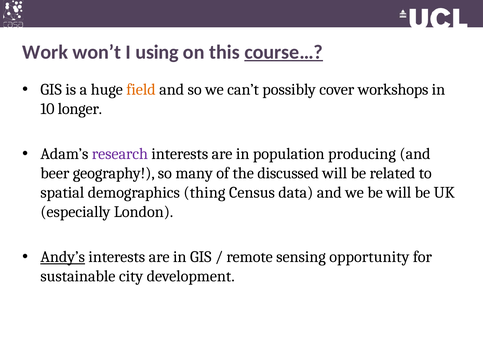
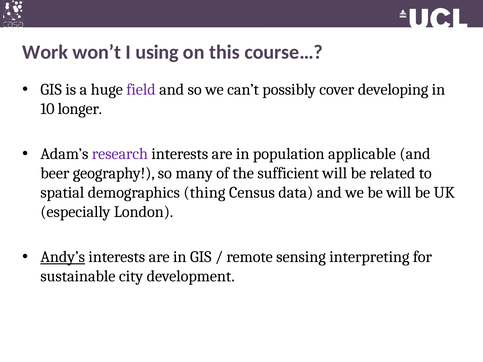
course… underline: present -> none
field colour: orange -> purple
workshops: workshops -> developing
producing: producing -> applicable
discussed: discussed -> sufficient
opportunity: opportunity -> interpreting
